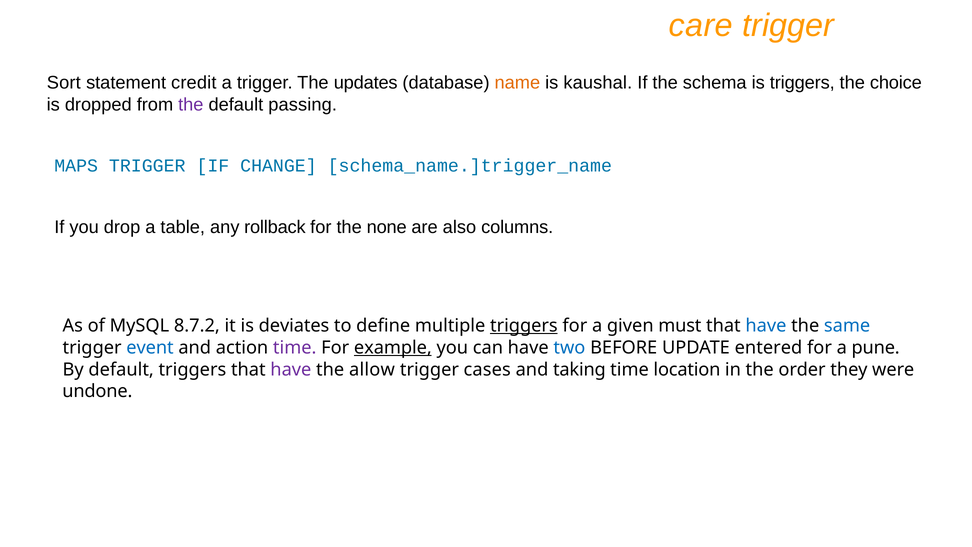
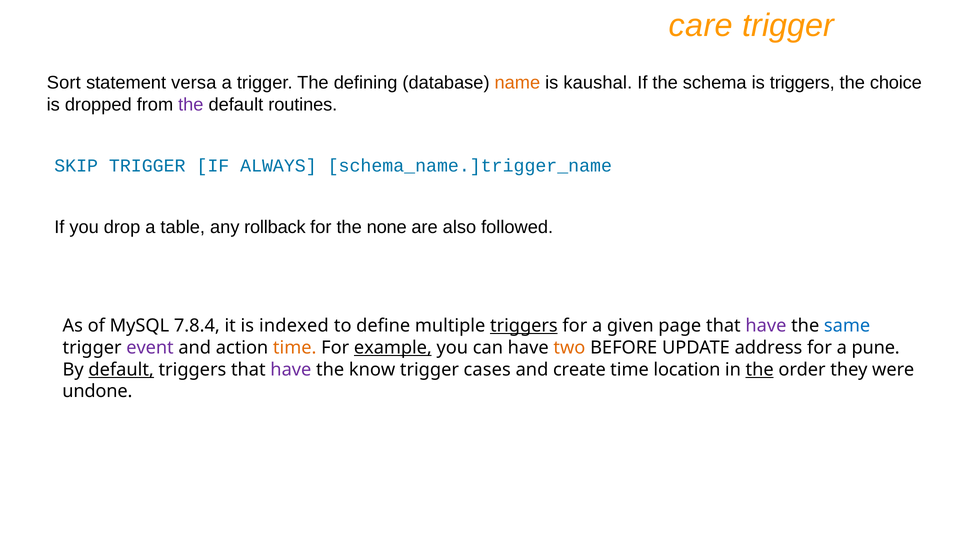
credit: credit -> versa
updates: updates -> defining
passing: passing -> routines
MAPS: MAPS -> SKIP
CHANGE: CHANGE -> ALWAYS
columns: columns -> followed
8.7.2: 8.7.2 -> 7.8.4
deviates: deviates -> indexed
must: must -> page
have at (766, 326) colour: blue -> purple
event colour: blue -> purple
time at (295, 347) colour: purple -> orange
two colour: blue -> orange
entered: entered -> address
default at (121, 369) underline: none -> present
allow: allow -> know
taking: taking -> create
the at (760, 369) underline: none -> present
